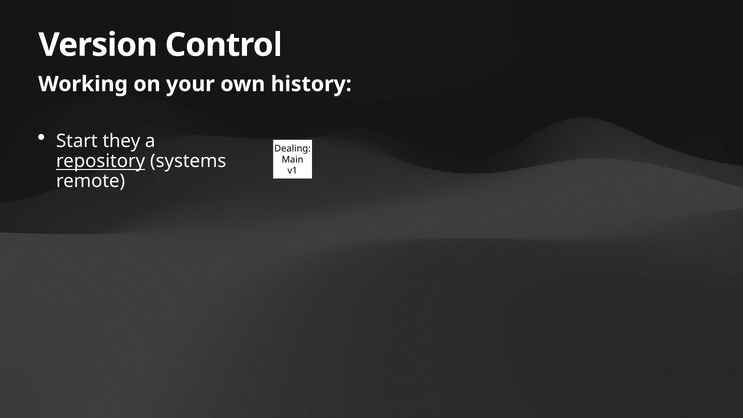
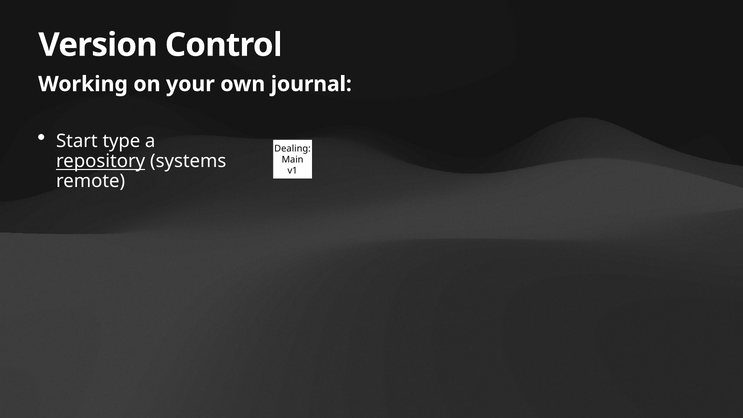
history: history -> journal
they: they -> type
